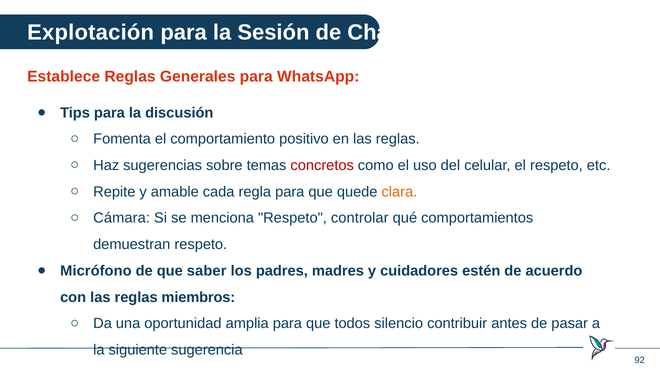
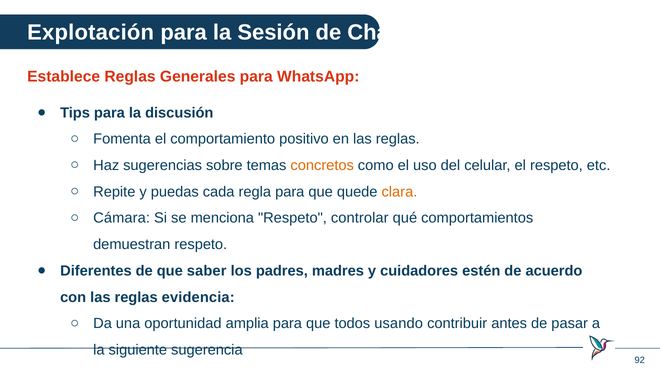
concretos colour: red -> orange
amable: amable -> puedas
Micrófono: Micrófono -> Diferentes
miembros: miembros -> evidencia
silencio: silencio -> usando
